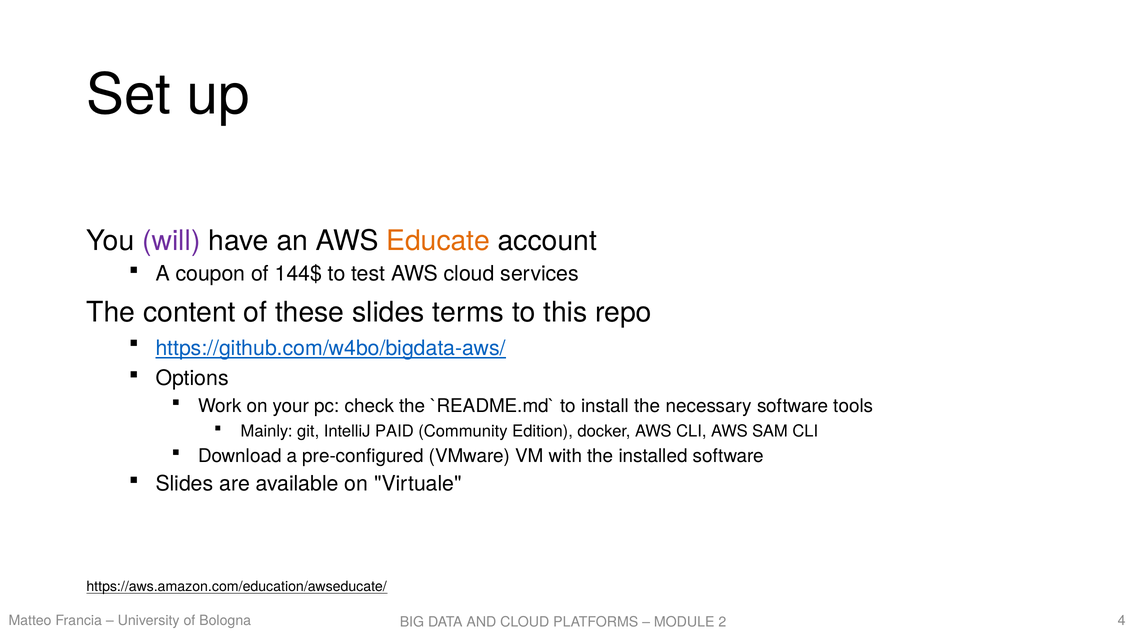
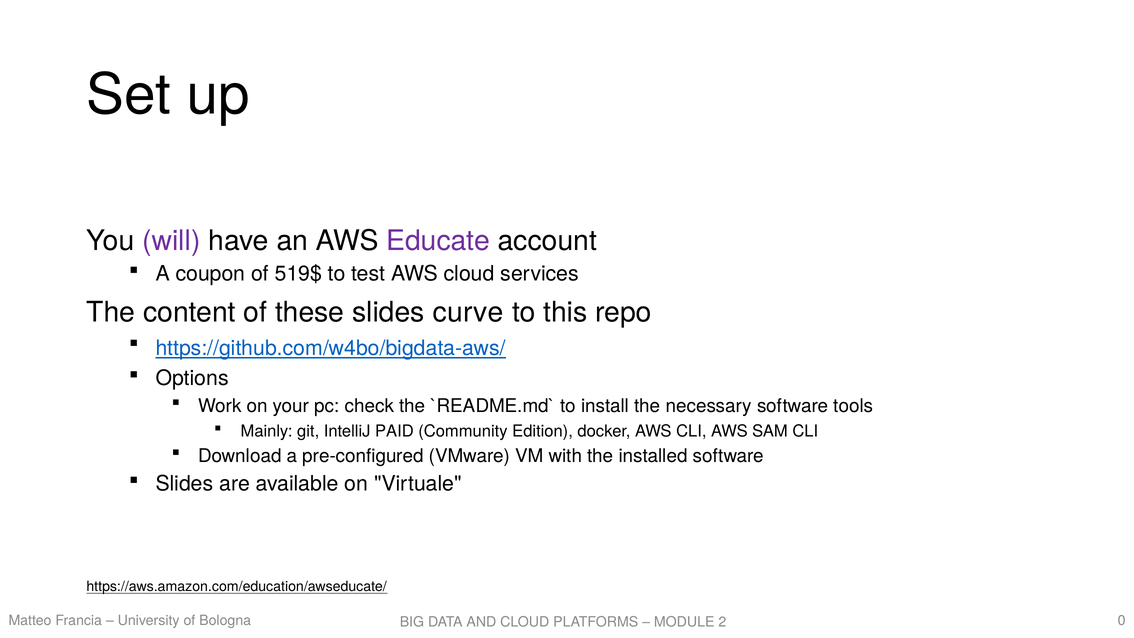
Educate colour: orange -> purple
144$: 144$ -> 519$
terms: terms -> curve
4: 4 -> 0
